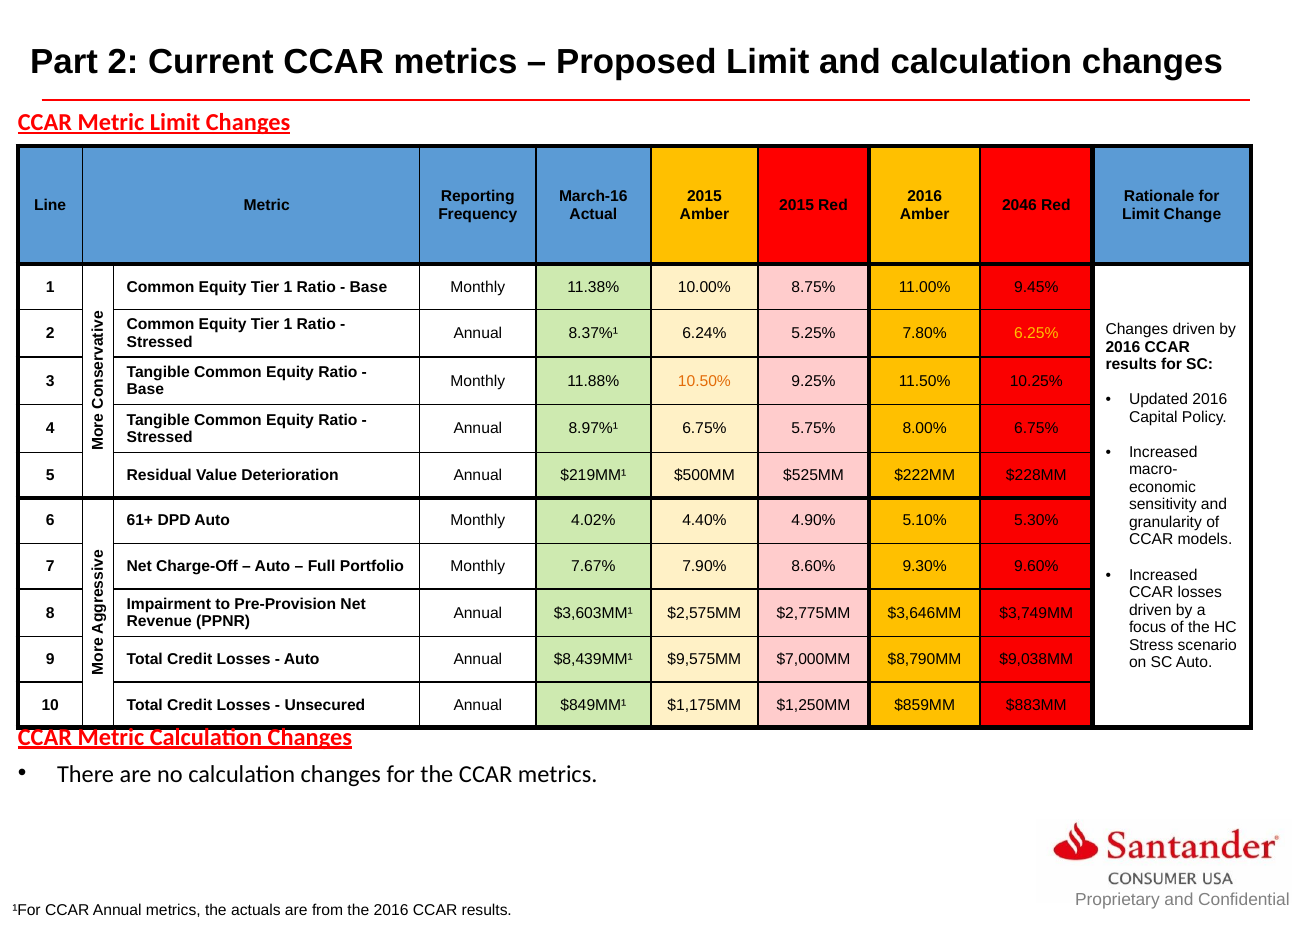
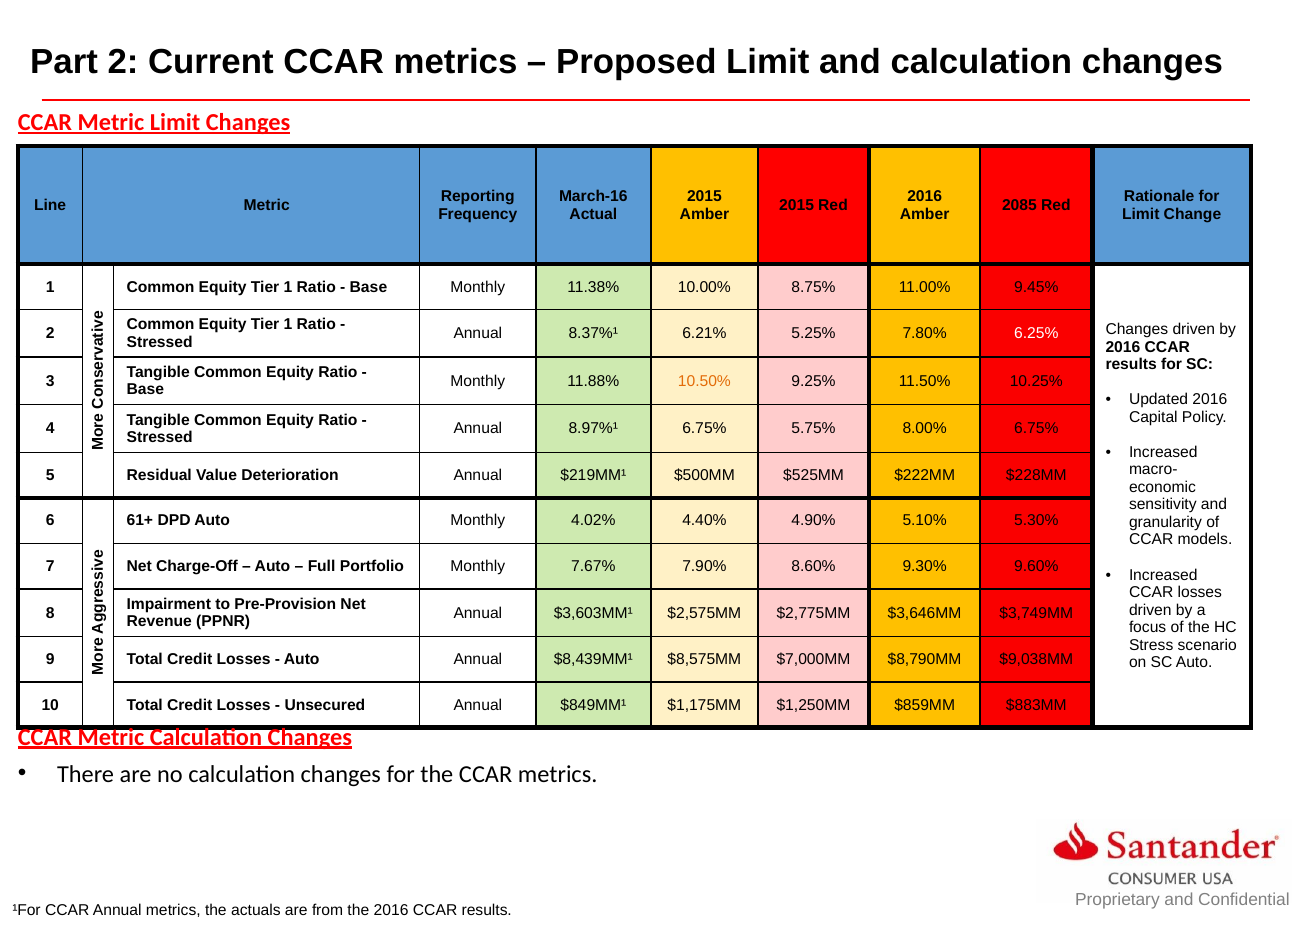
2046: 2046 -> 2085
6.24%: 6.24% -> 6.21%
6.25% colour: yellow -> white
$9,575MM: $9,575MM -> $8,575MM
